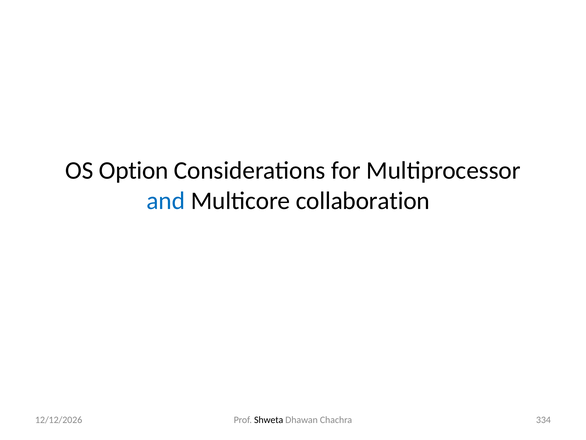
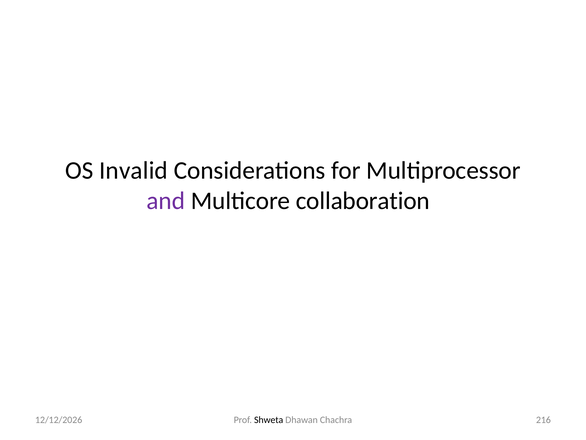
Option: Option -> Invalid
and colour: blue -> purple
334: 334 -> 216
